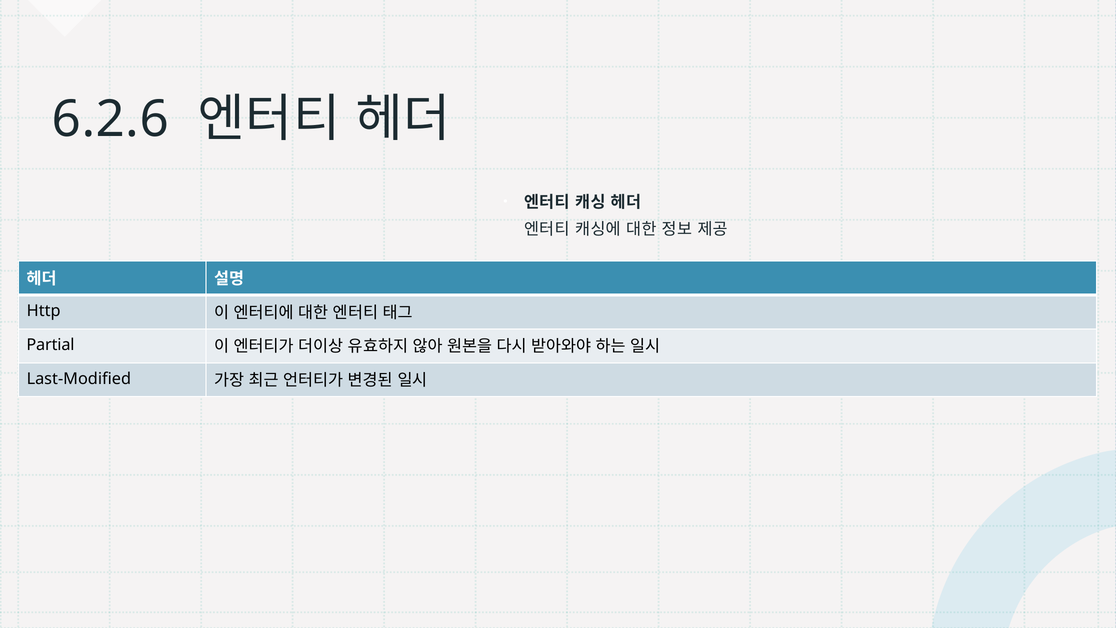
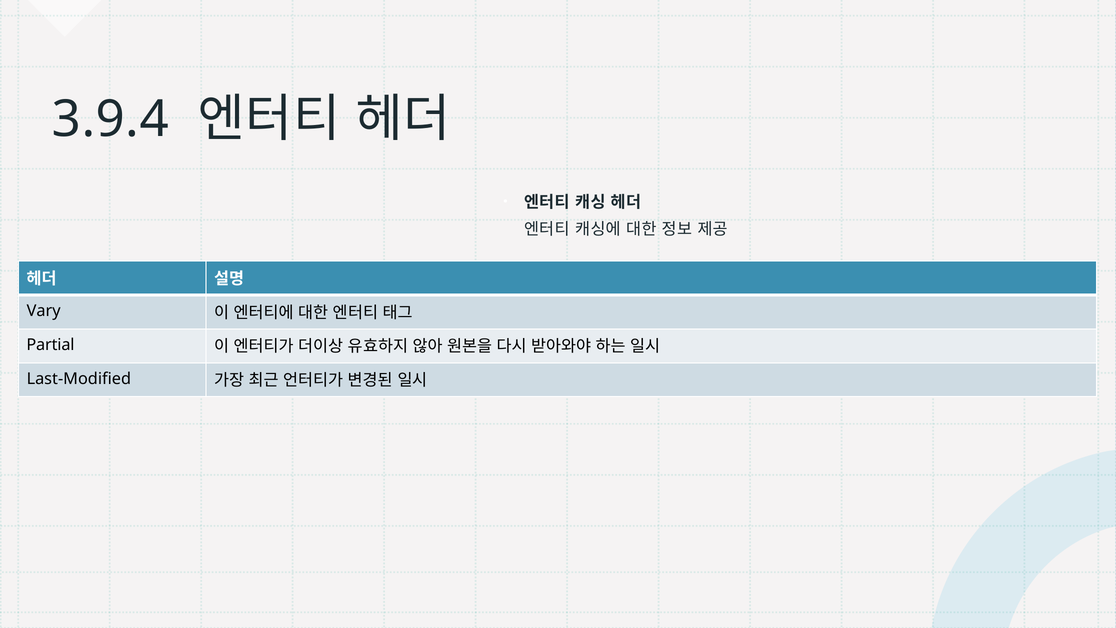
6.2.6: 6.2.6 -> 3.9.4
Http: Http -> Vary
